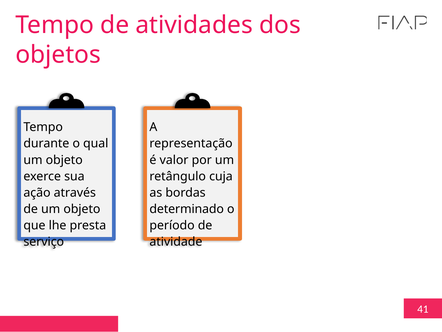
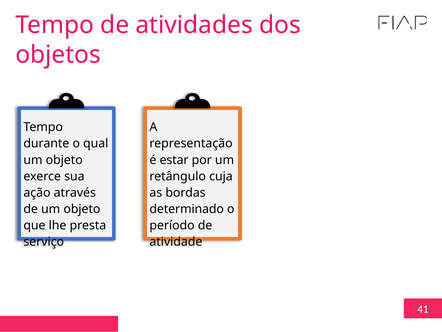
valor: valor -> estar
